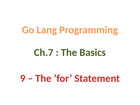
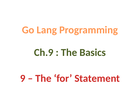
Ch.7: Ch.7 -> Ch.9
